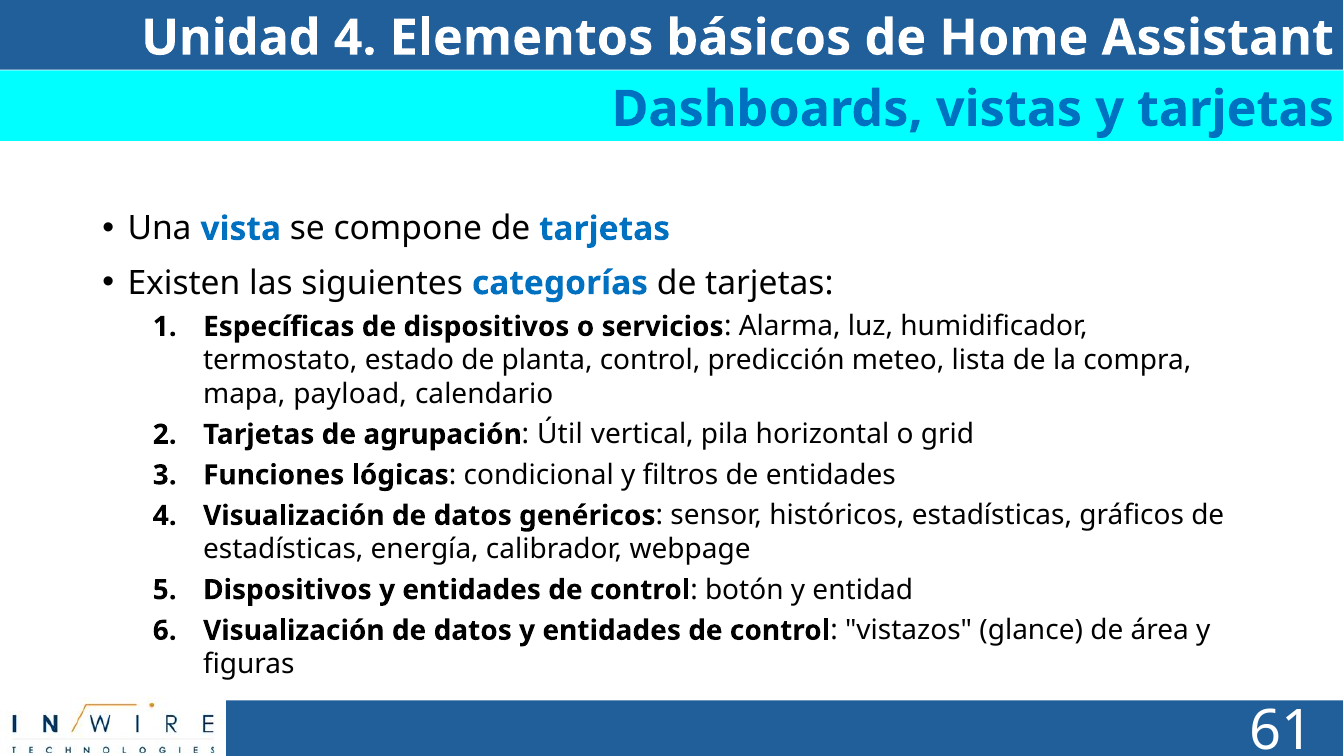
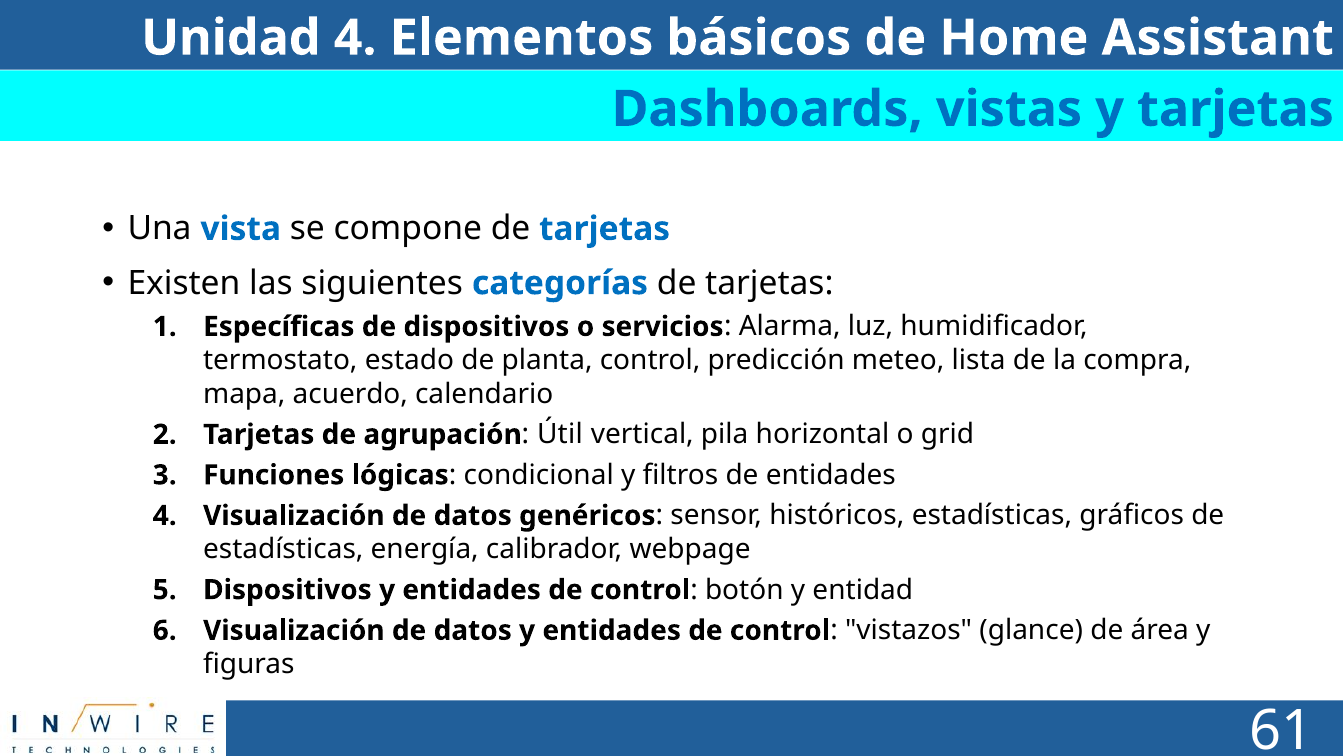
payload: payload -> acuerdo
